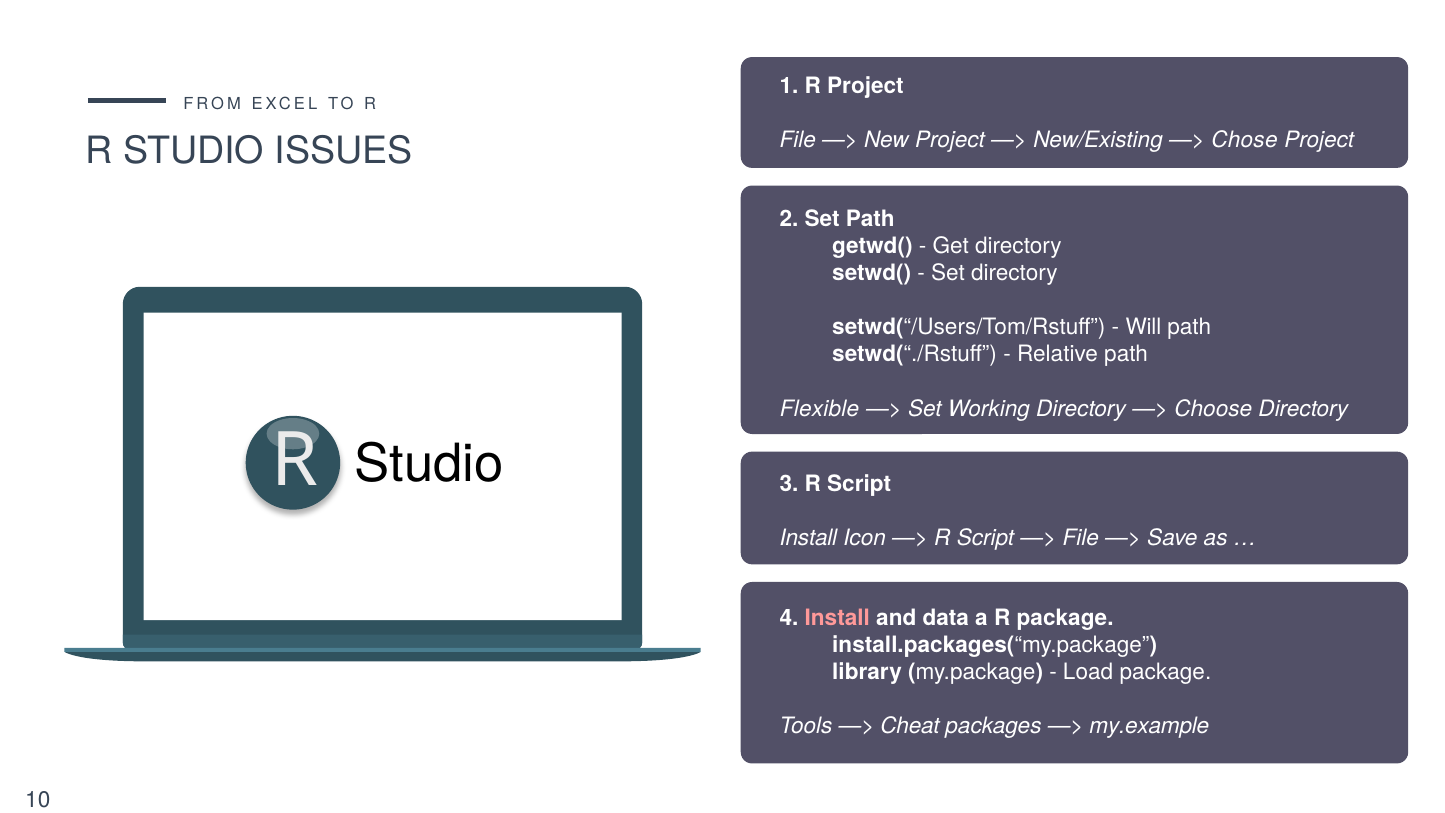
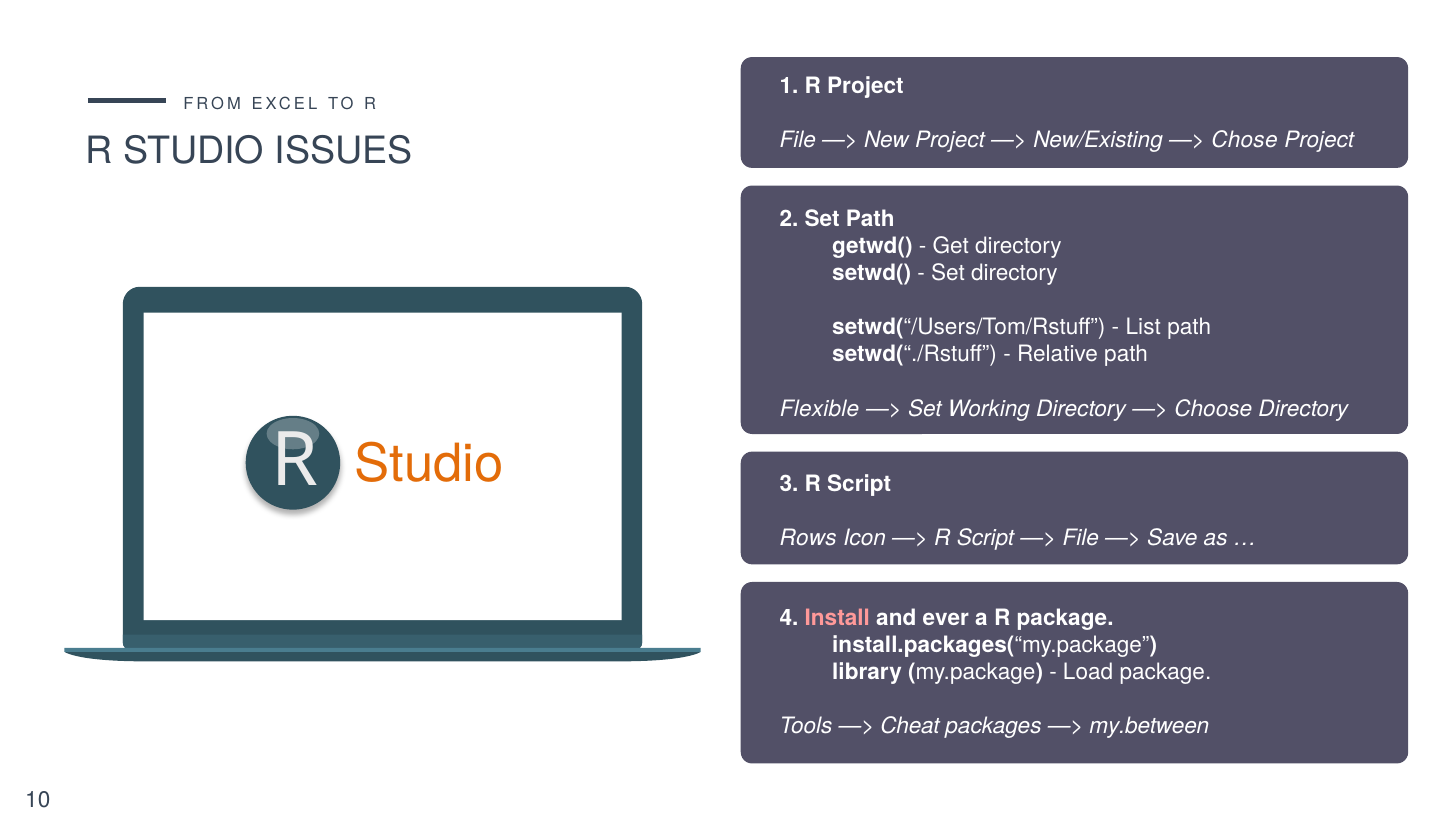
Will: Will -> List
Studio at (429, 465) colour: black -> orange
Install at (808, 538): Install -> Rows
data: data -> ever
my.example: my.example -> my.between
